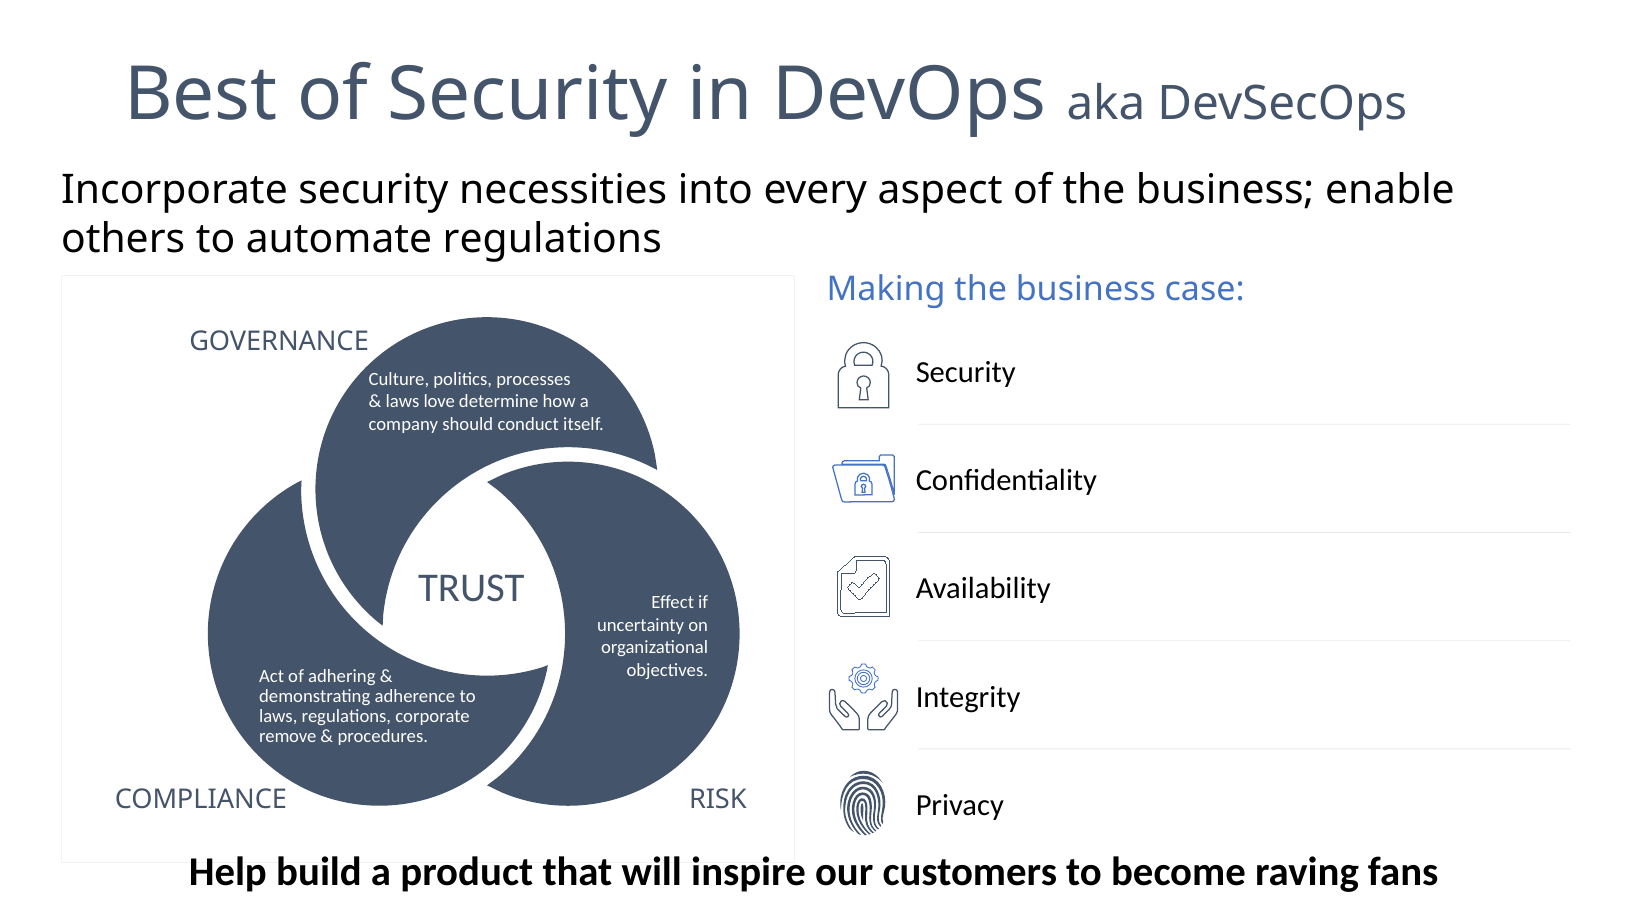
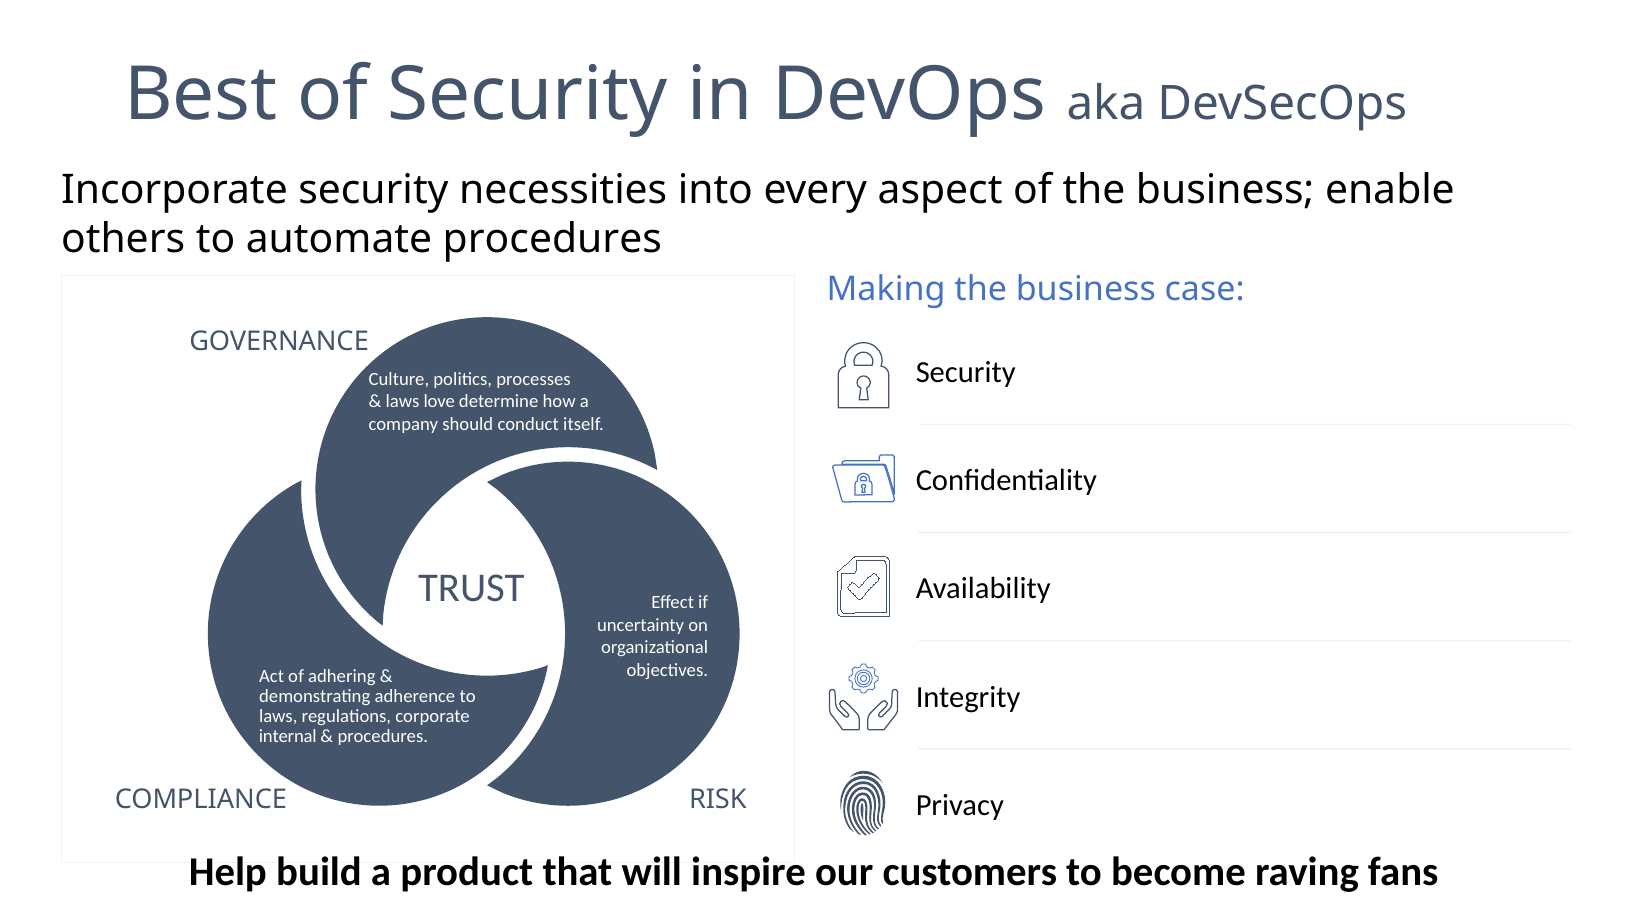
automate regulations: regulations -> procedures
remove: remove -> internal
